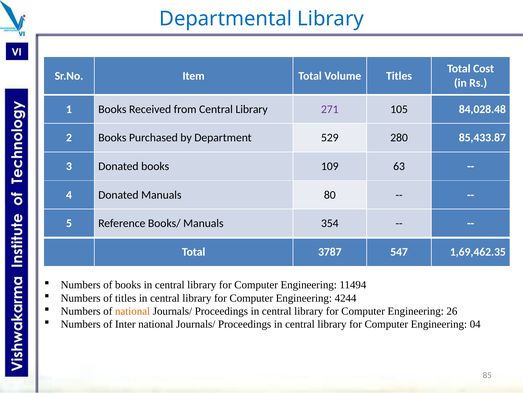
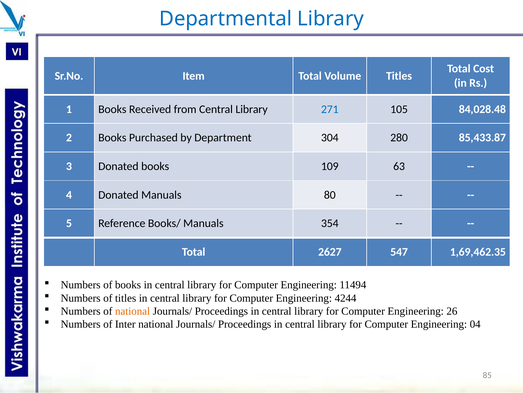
271 colour: purple -> blue
529: 529 -> 304
3787: 3787 -> 2627
